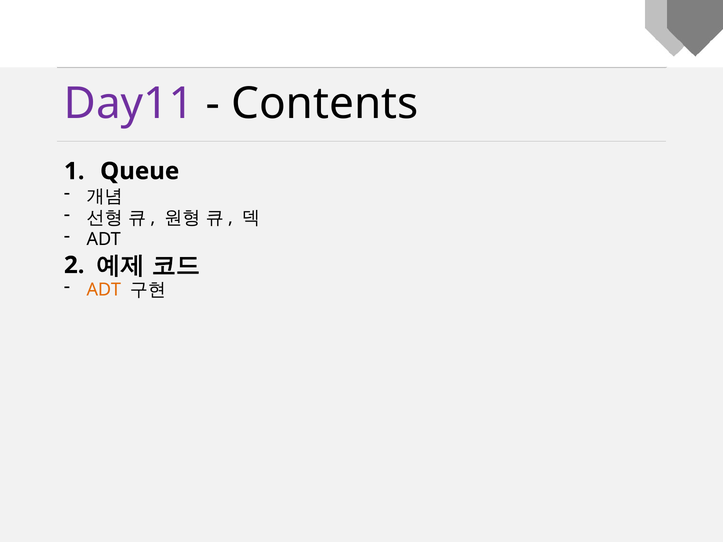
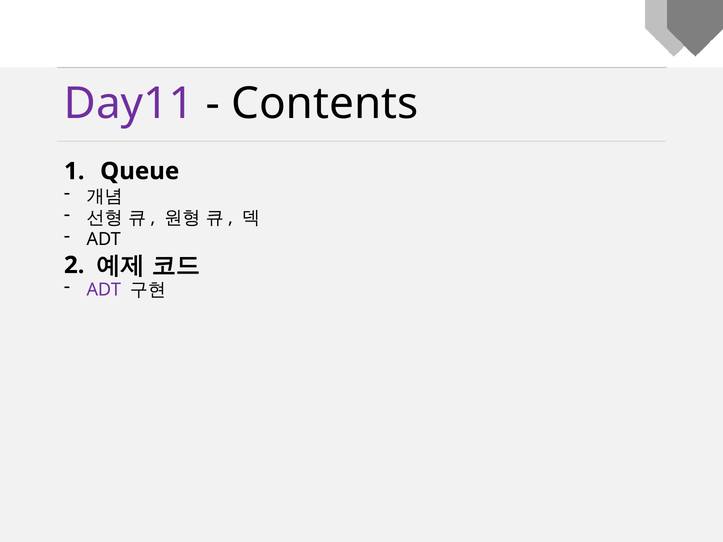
ADT at (104, 290) colour: orange -> purple
